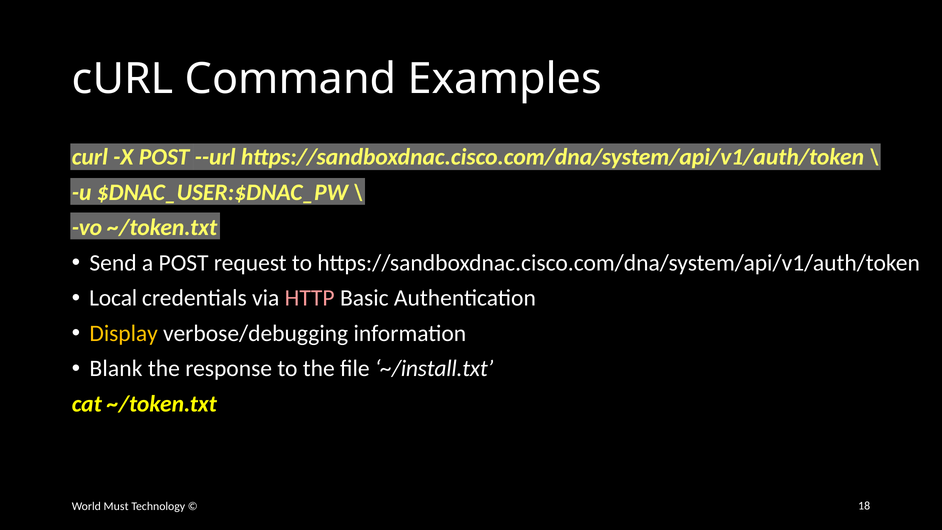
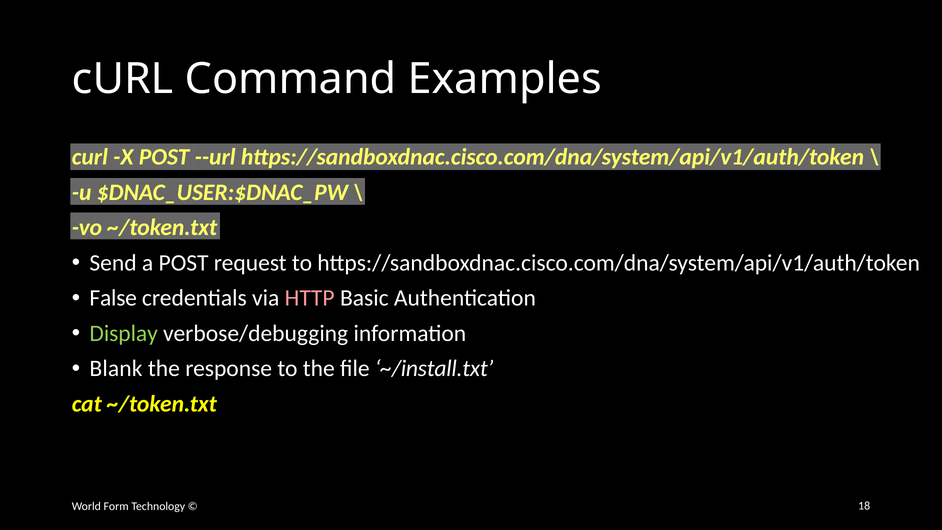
Local: Local -> False
Display colour: yellow -> light green
Must: Must -> Form
